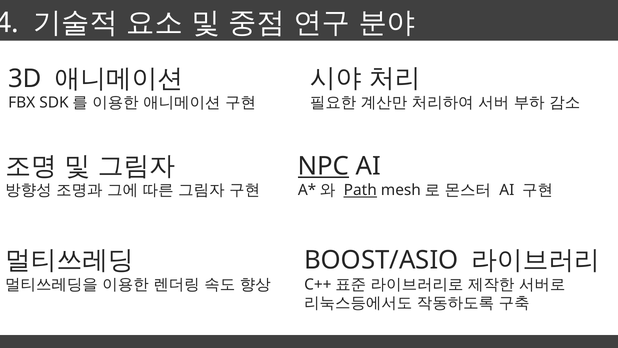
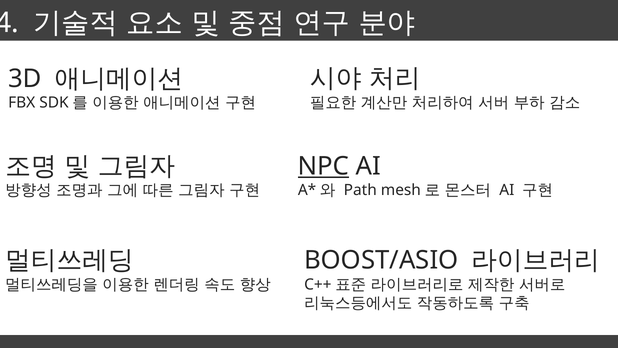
Path underline: present -> none
